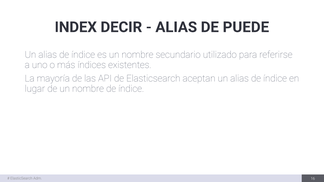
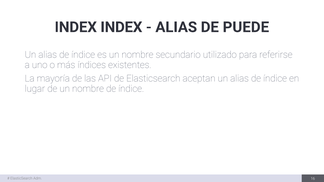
INDEX DECIR: DECIR -> INDEX
